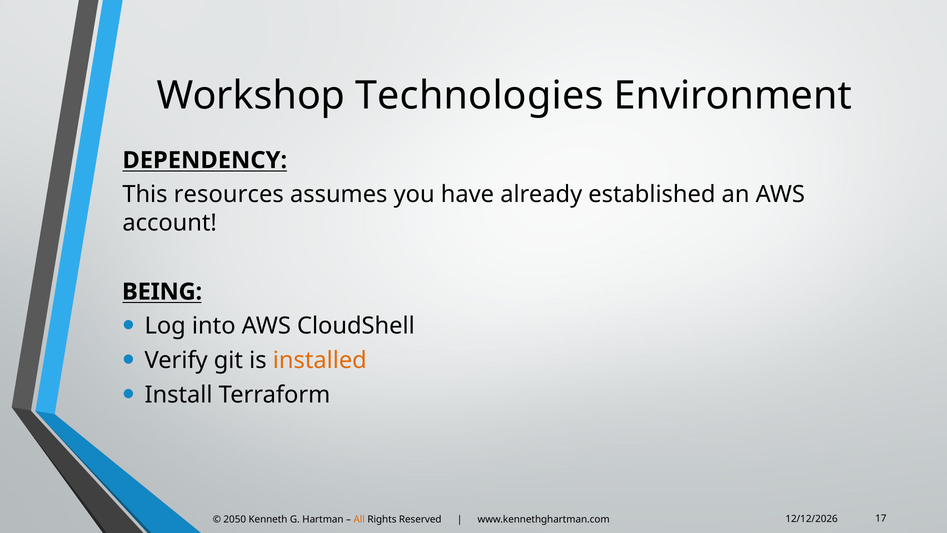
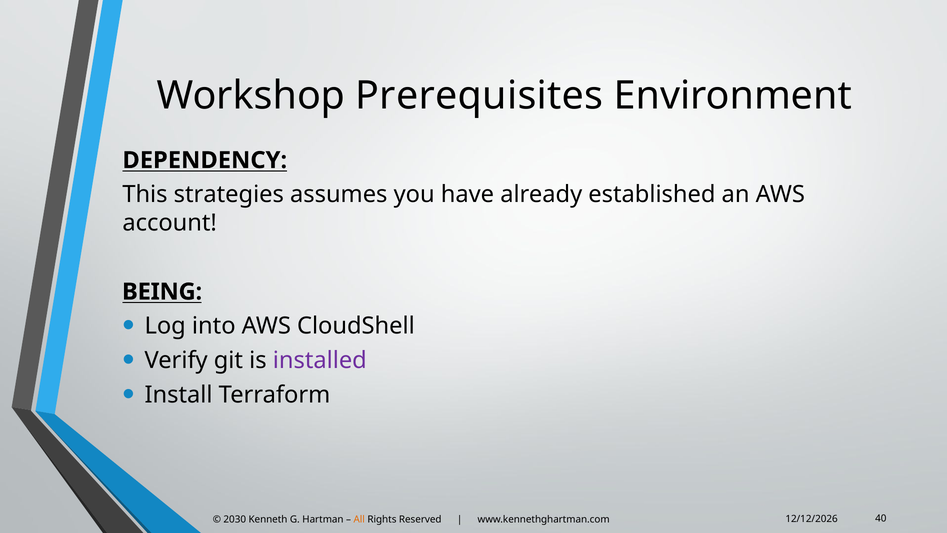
Technologies: Technologies -> Prerequisites
resources: resources -> strategies
installed colour: orange -> purple
17: 17 -> 40
2050: 2050 -> 2030
